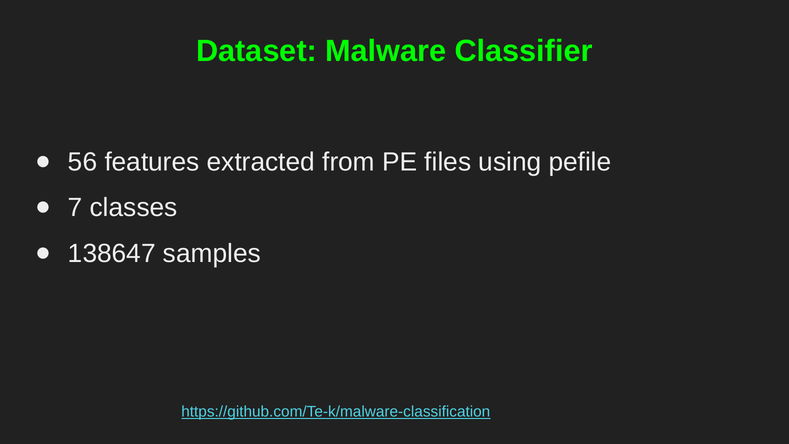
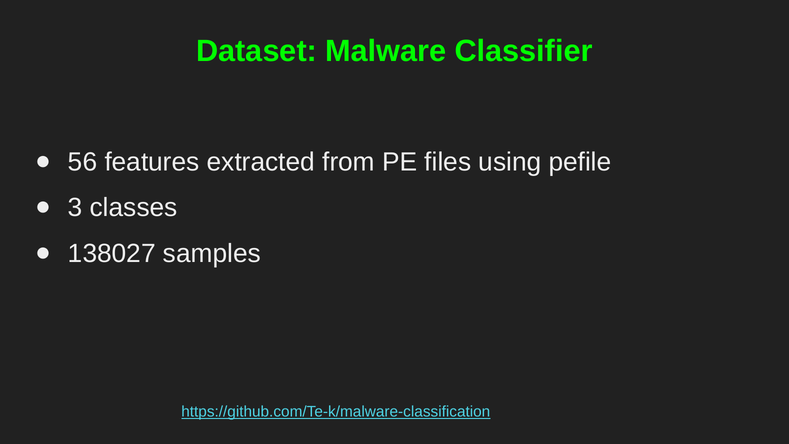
7: 7 -> 3
138647: 138647 -> 138027
